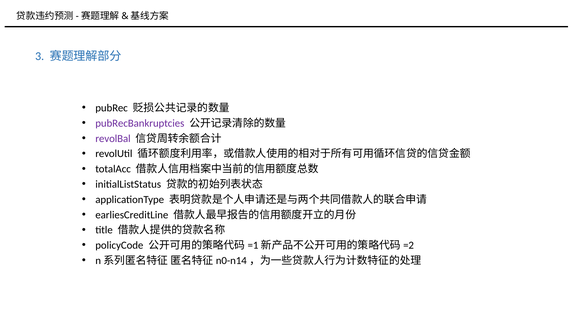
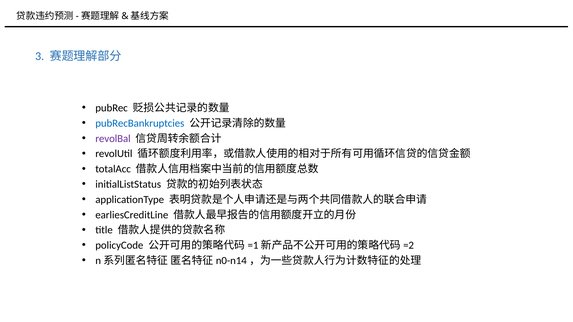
pubRecBankruptcies colour: purple -> blue
